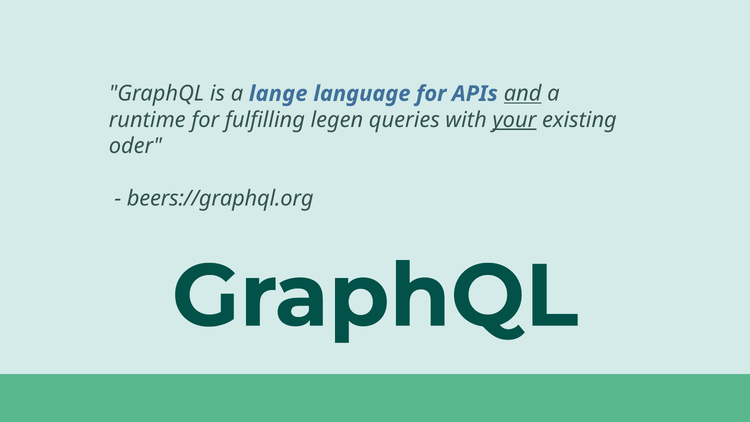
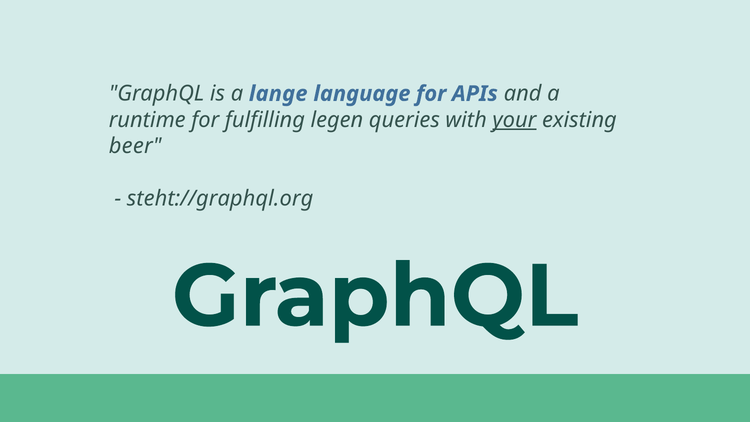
and underline: present -> none
oder: oder -> beer
beers://graphql.org: beers://graphql.org -> steht://graphql.org
